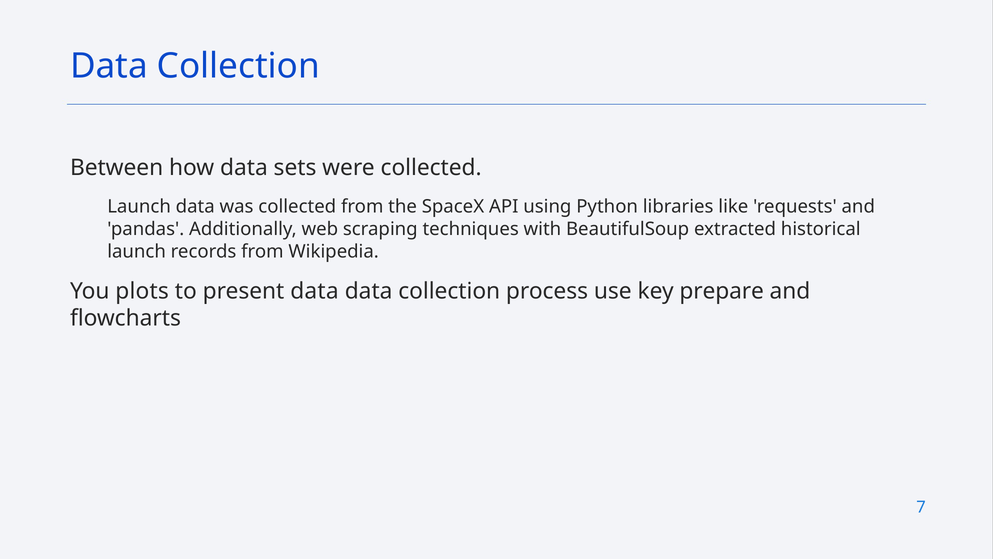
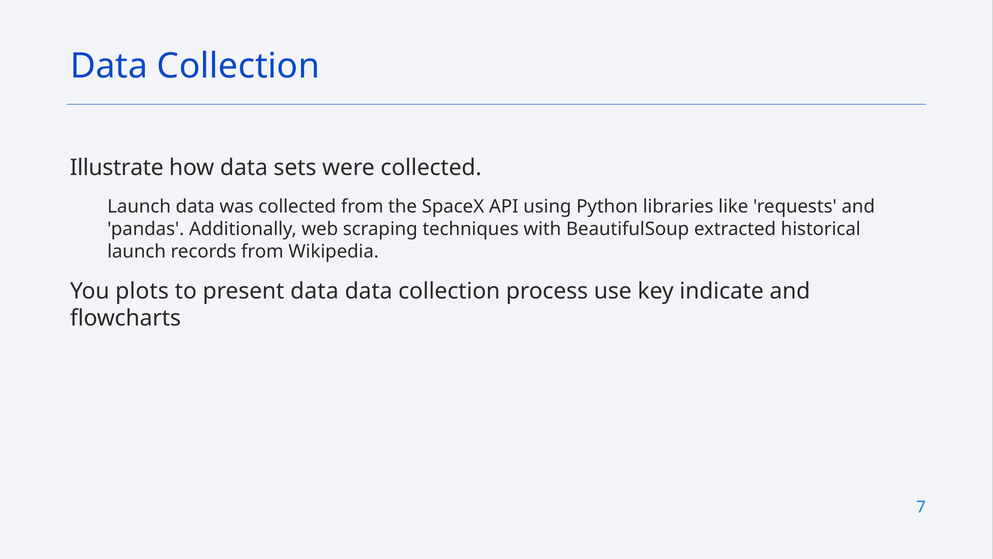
Between: Between -> Illustrate
prepare: prepare -> indicate
